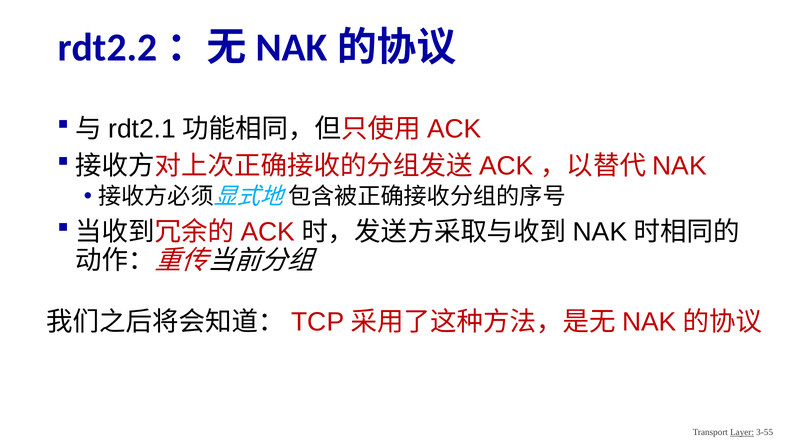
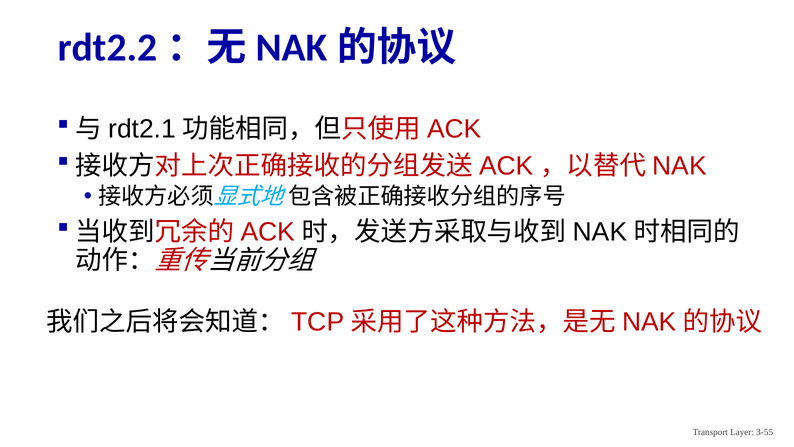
Layer underline: present -> none
